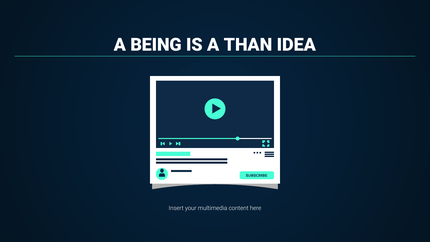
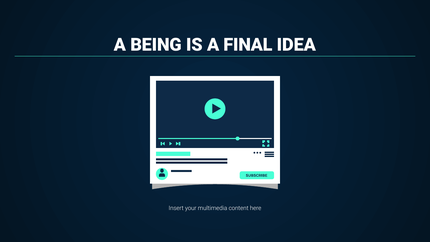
THAN: THAN -> FINAL
